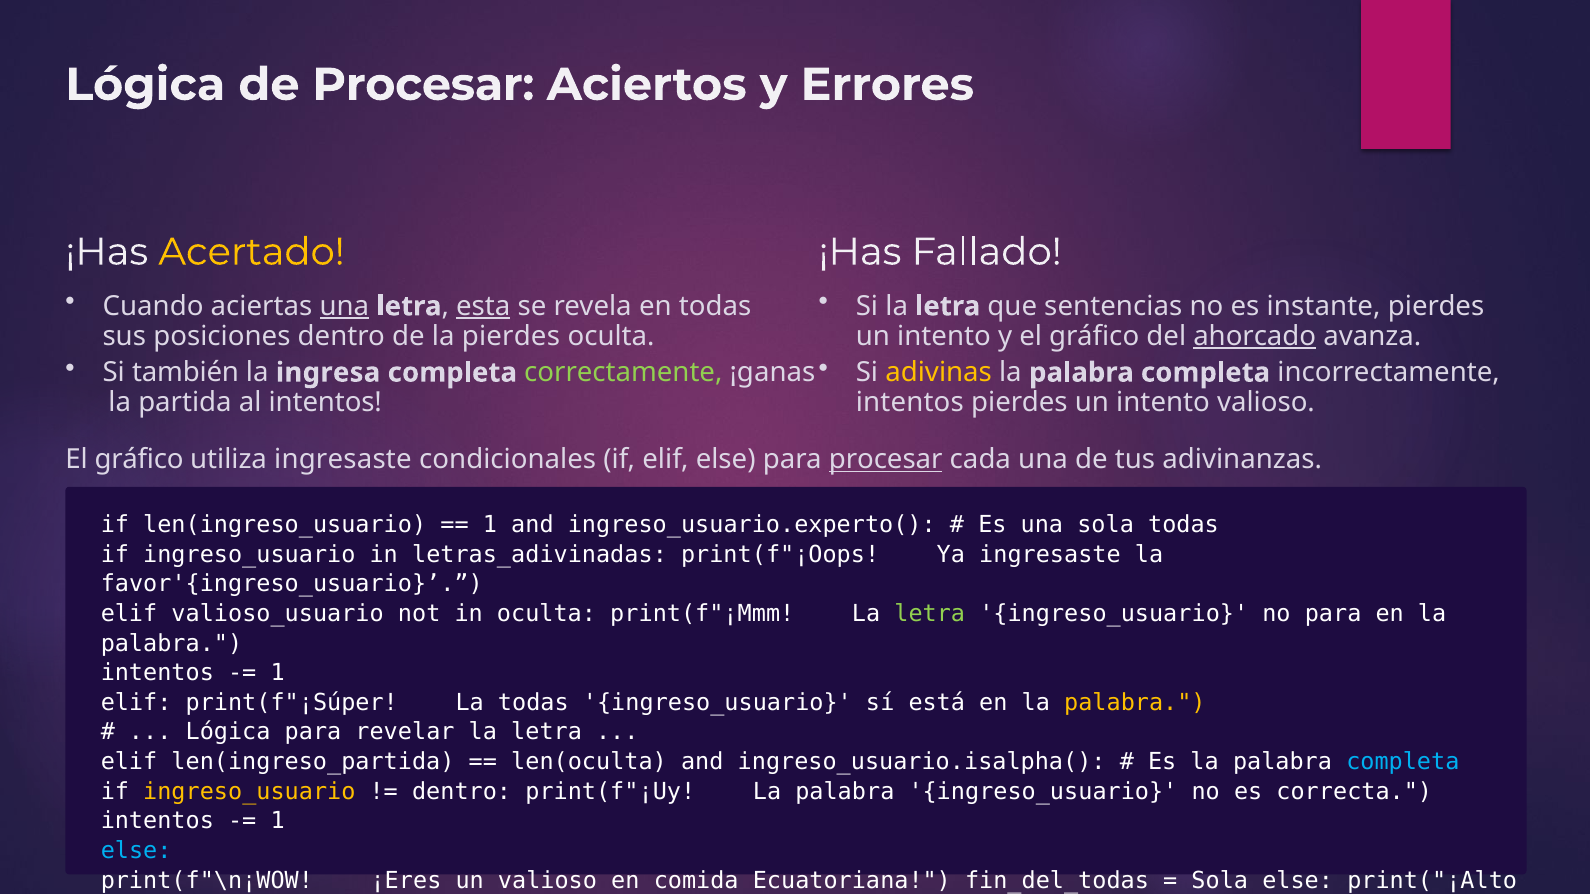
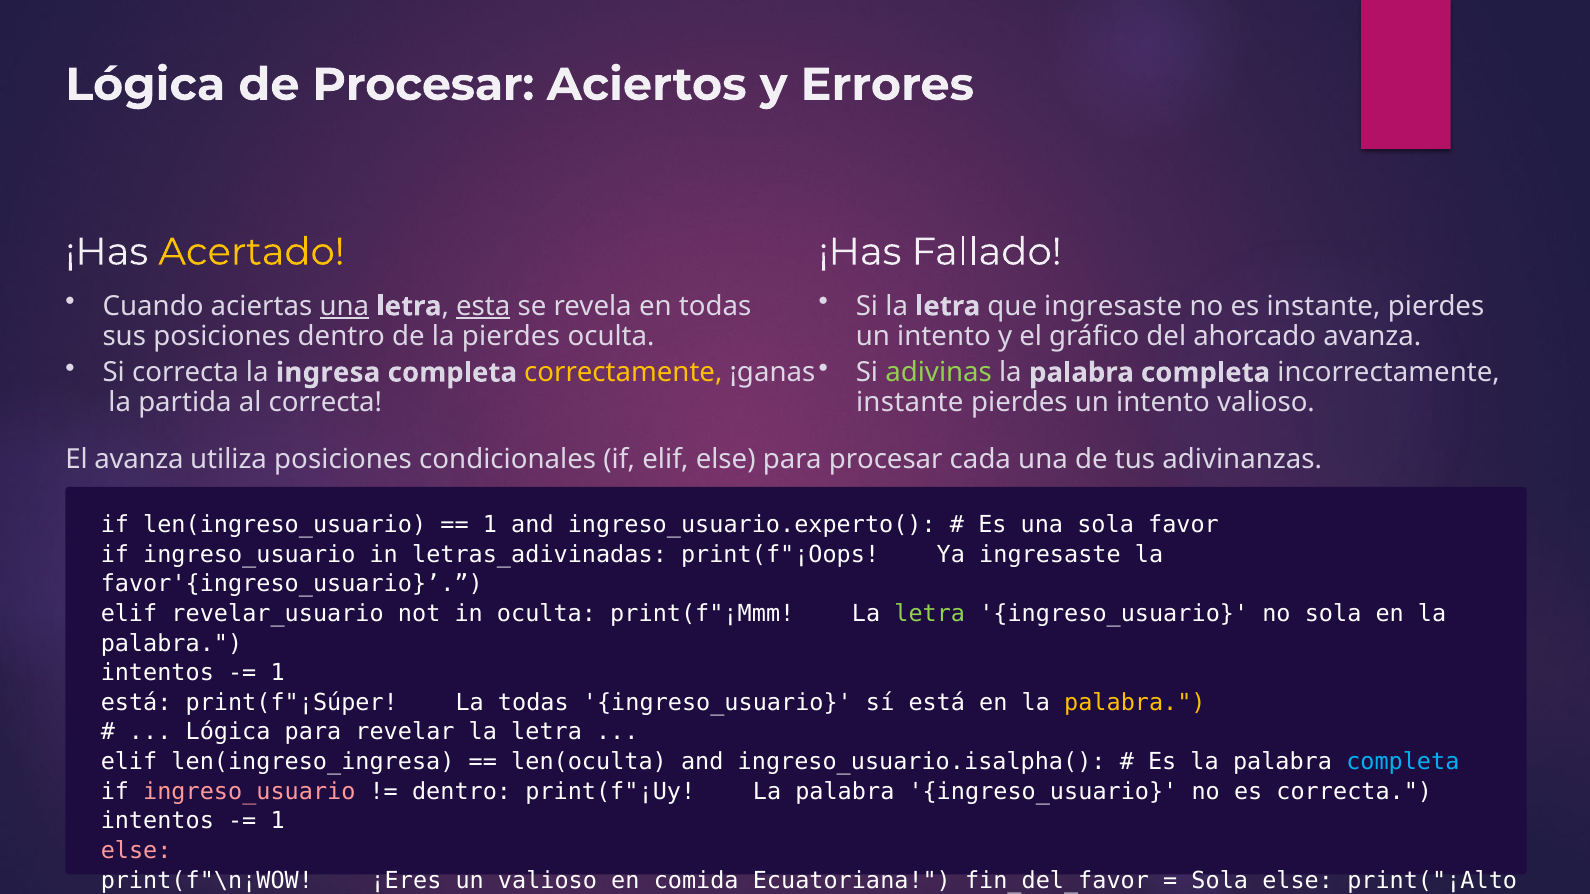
que sentencias: sentencias -> ingresaste
ahorcado underline: present -> none
Si también: también -> correcta
correctamente colour: light green -> yellow
adivinas colour: yellow -> light green
al intentos: intentos -> correcta
intentos at (910, 402): intentos -> instante
gráfico at (139, 460): gráfico -> avanza
utiliza ingresaste: ingresaste -> posiciones
procesar at (886, 460) underline: present -> none
sola todas: todas -> favor
valioso_usuario: valioso_usuario -> revelar_usuario
no para: para -> sola
elif at (136, 703): elif -> está
len(ingreso_partida: len(ingreso_partida -> len(ingreso_ingresa
ingreso_usuario at (249, 792) colour: yellow -> pink
else at (136, 851) colour: light blue -> pink
fin_del_todas: fin_del_todas -> fin_del_favor
